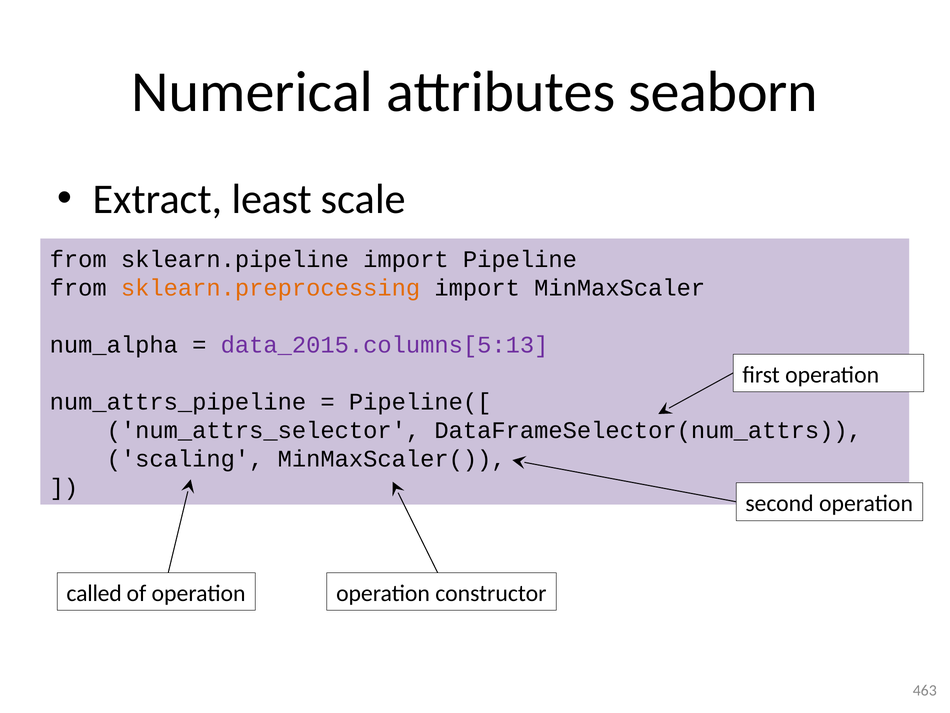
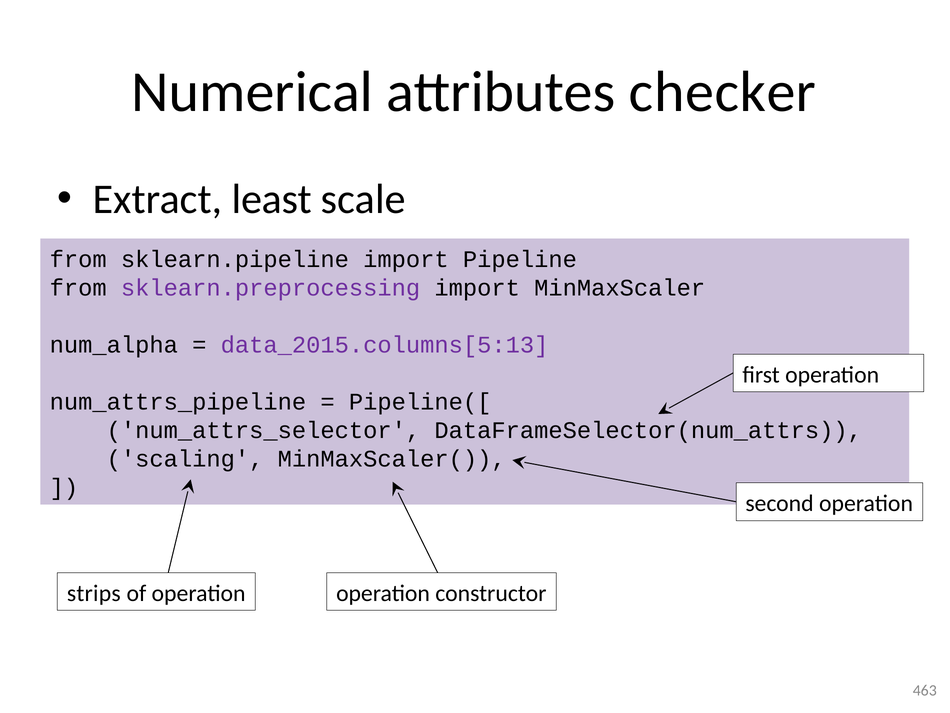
seaborn: seaborn -> checker
sklearn.preprocessing colour: orange -> purple
called: called -> strips
